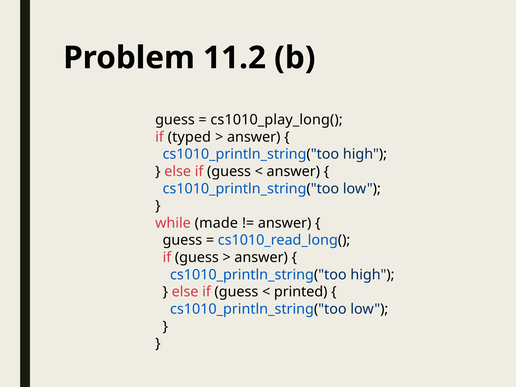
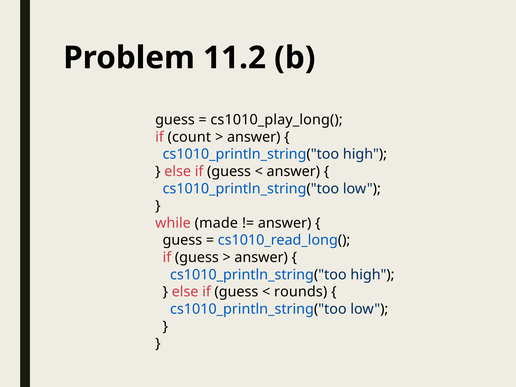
typed: typed -> count
printed: printed -> rounds
